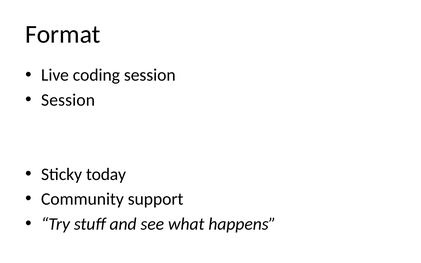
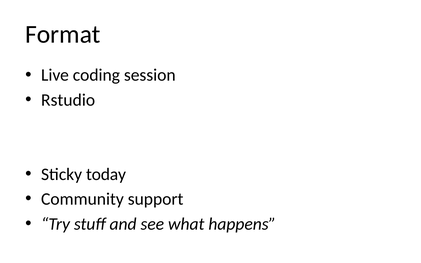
Session at (68, 100): Session -> Rstudio
